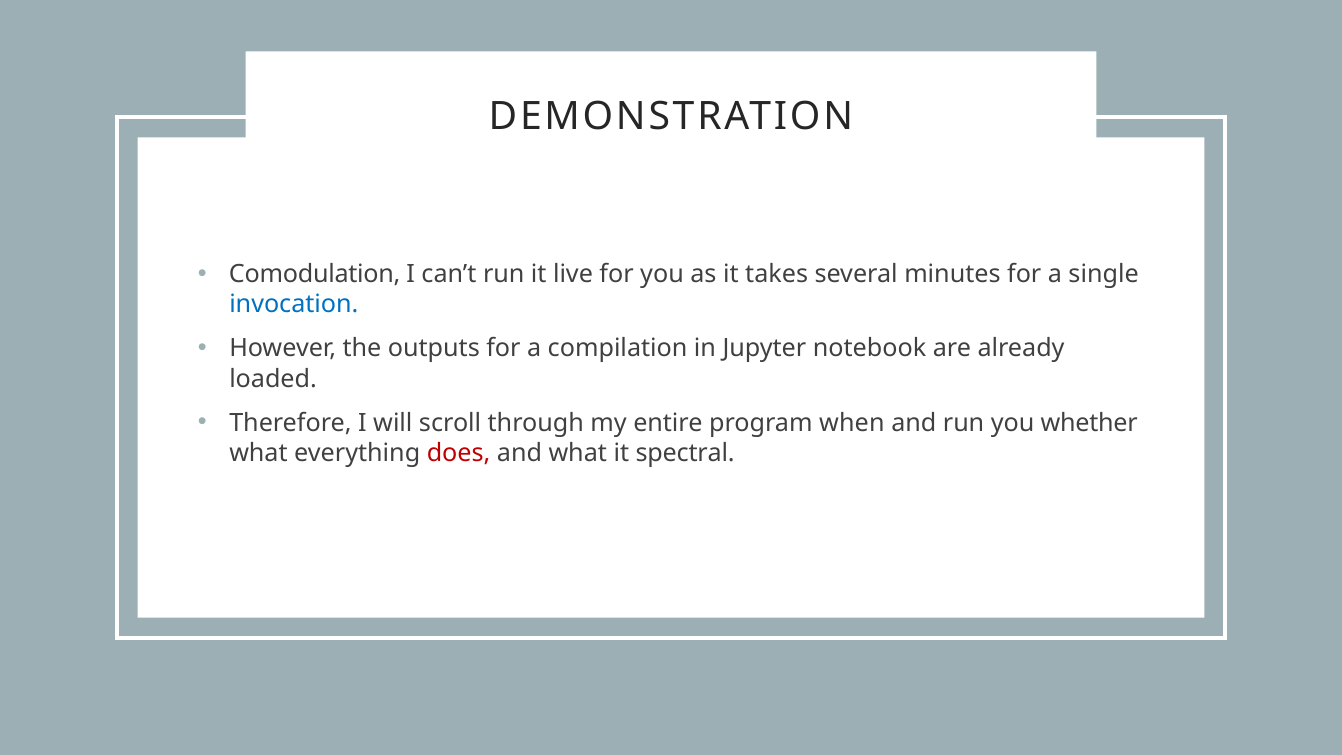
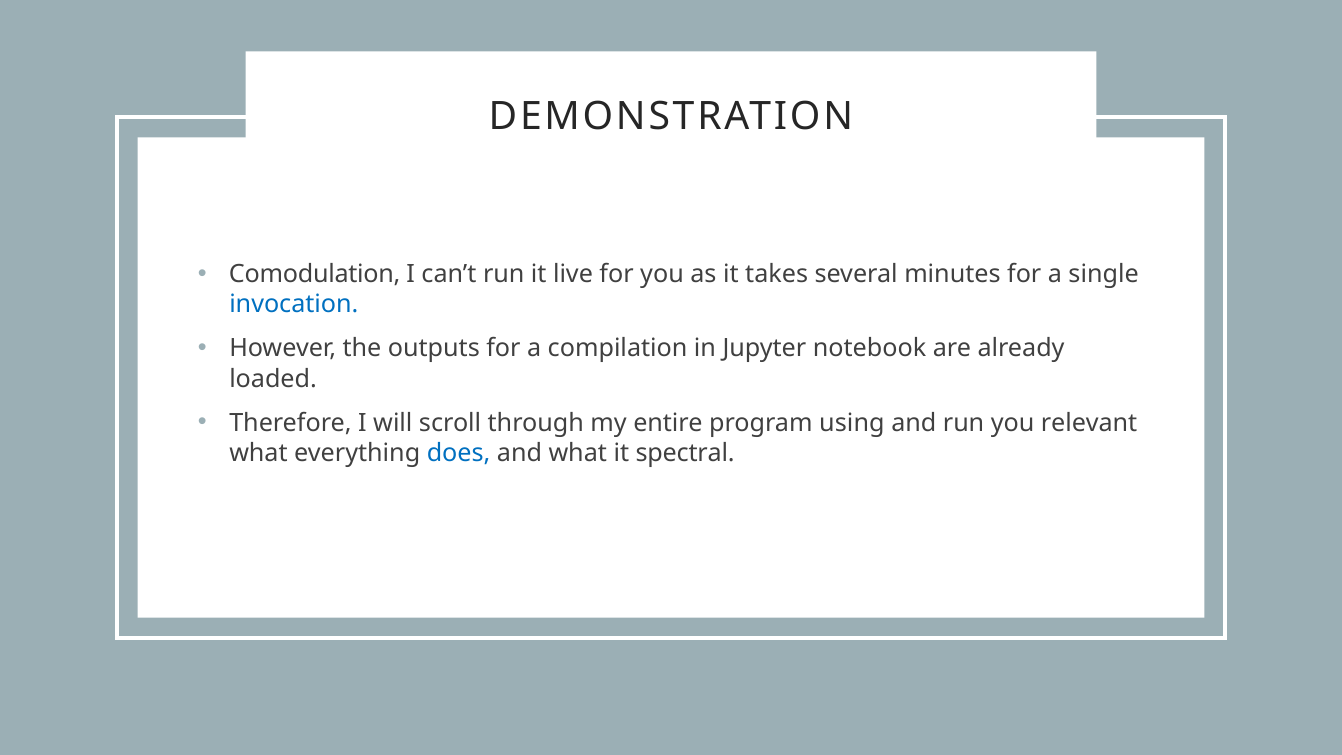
when: when -> using
whether: whether -> relevant
does colour: red -> blue
